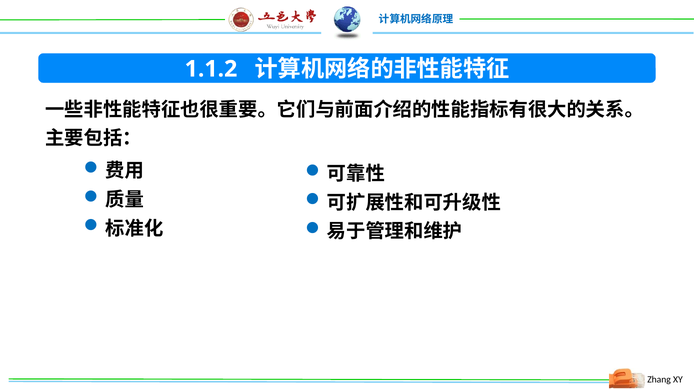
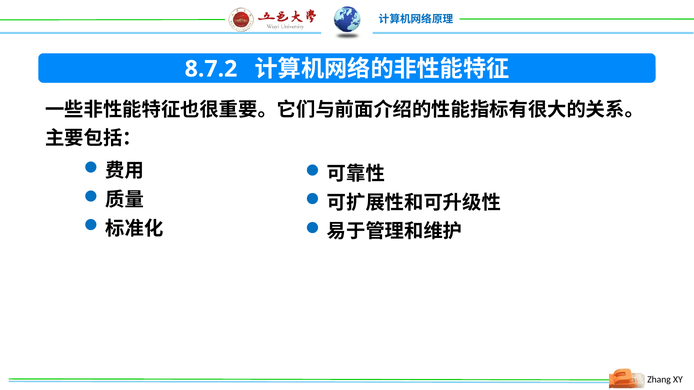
1.1.2: 1.1.2 -> 8.7.2
